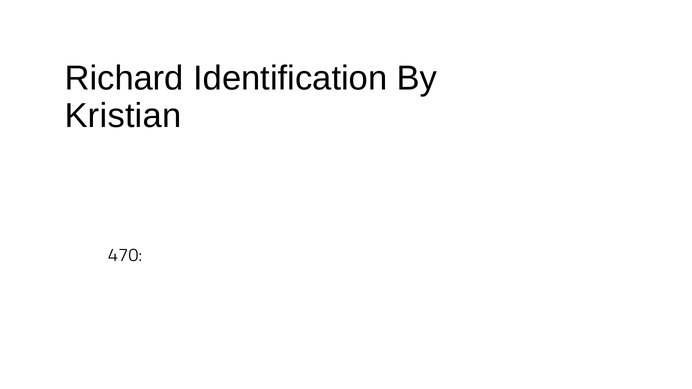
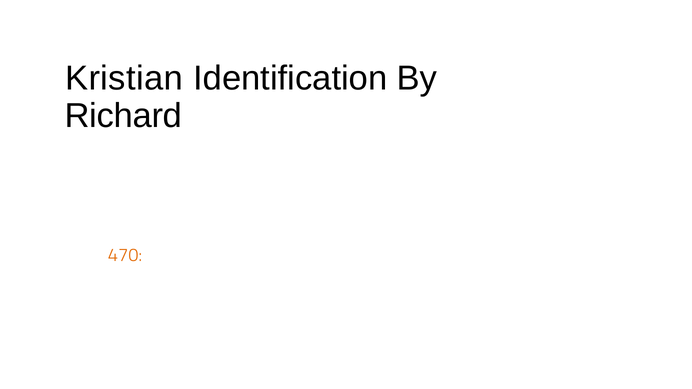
Richard at (124, 78): Richard -> Kristian
Kristian at (123, 116): Kristian -> Richard
470 colour: black -> orange
